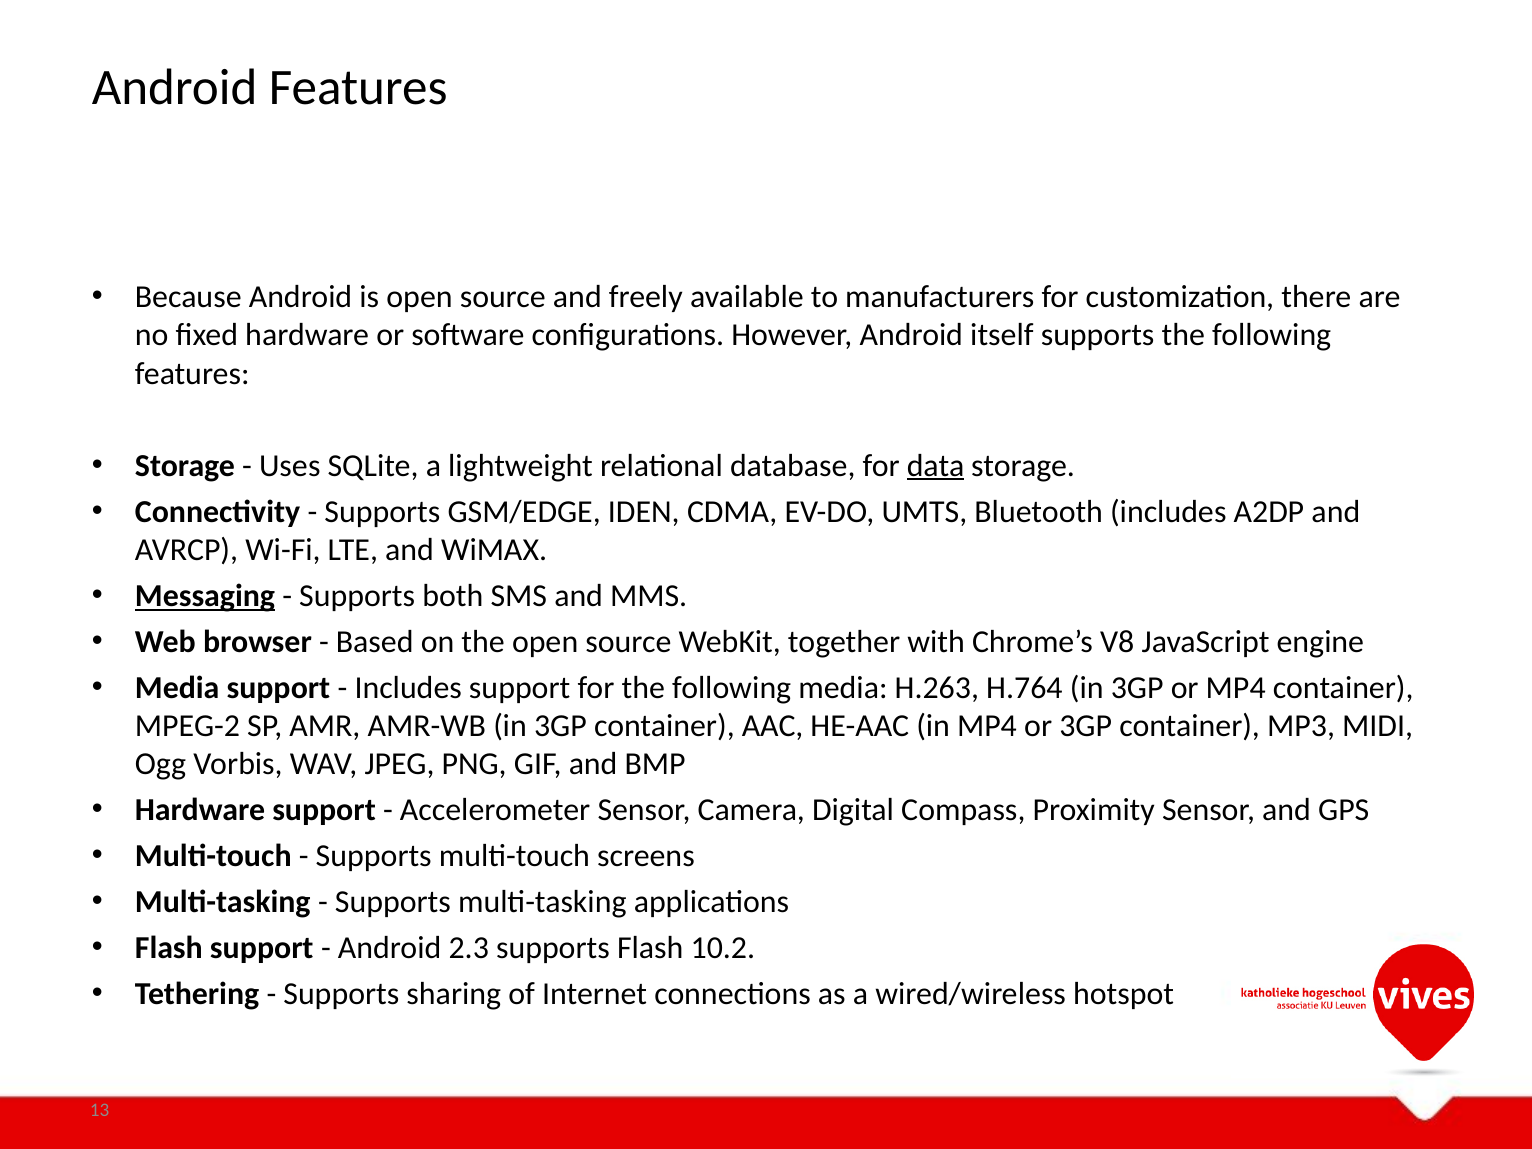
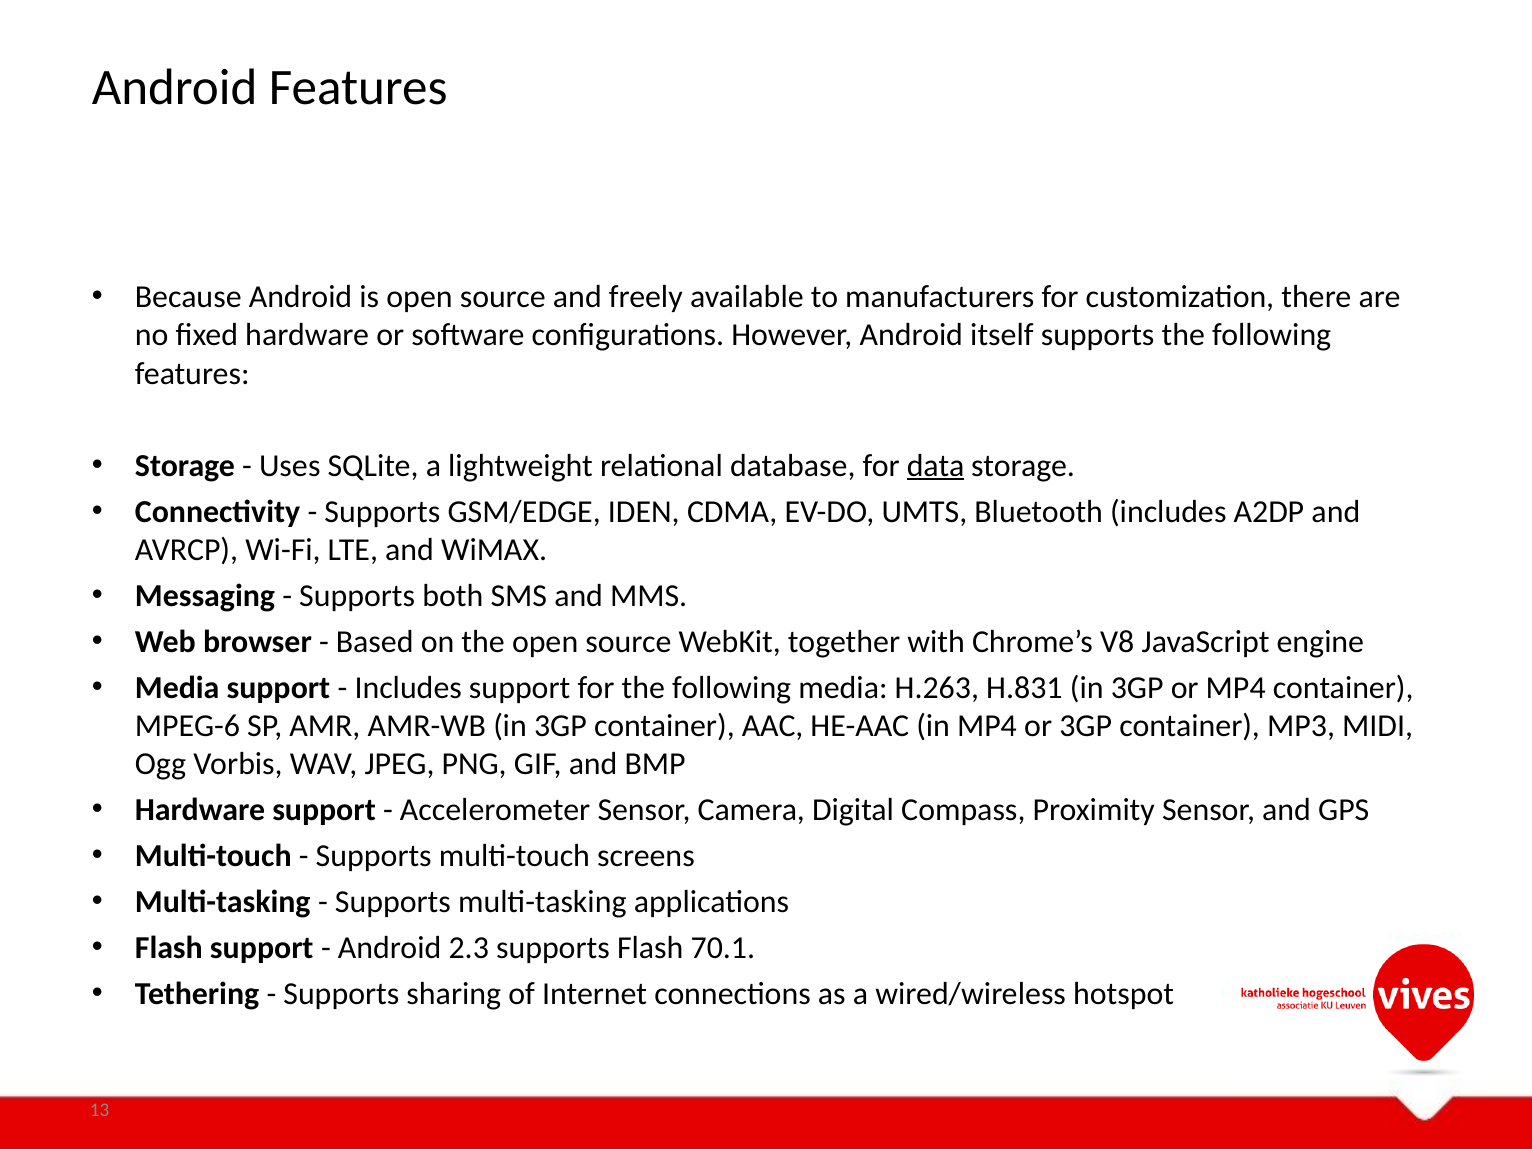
Messaging underline: present -> none
H.764: H.764 -> H.831
MPEG-2: MPEG-2 -> MPEG-6
10.2: 10.2 -> 70.1
